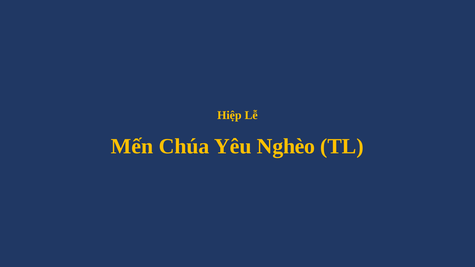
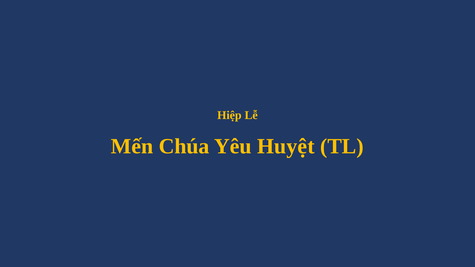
Nghèo: Nghèo -> Huyệt
